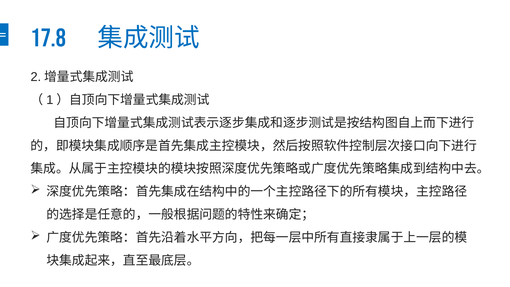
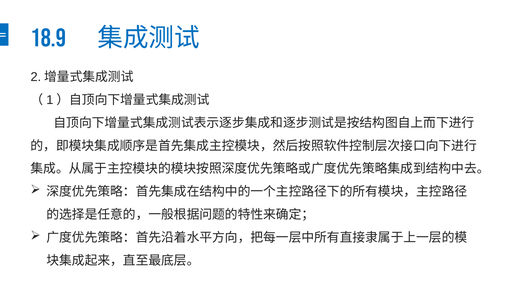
17.8: 17.8 -> 18.9
